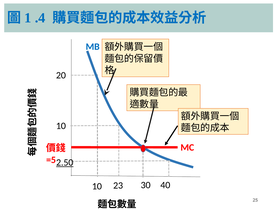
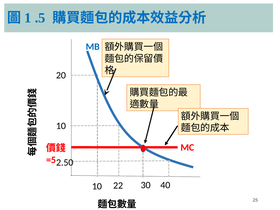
.4: .4 -> .5
2.50 underline: present -> none
23: 23 -> 22
